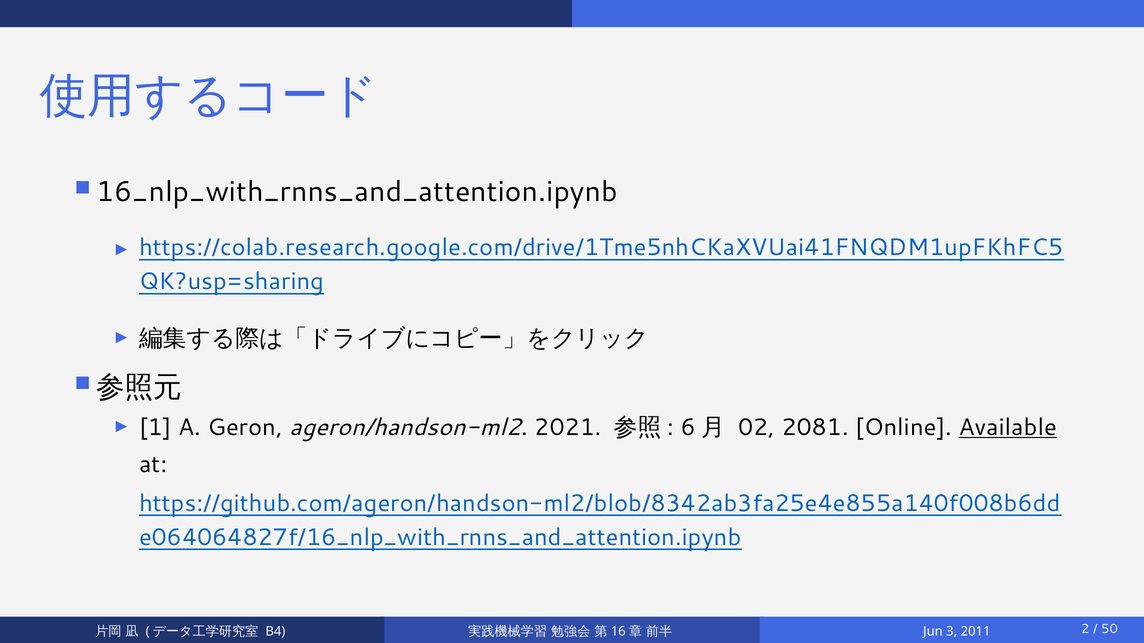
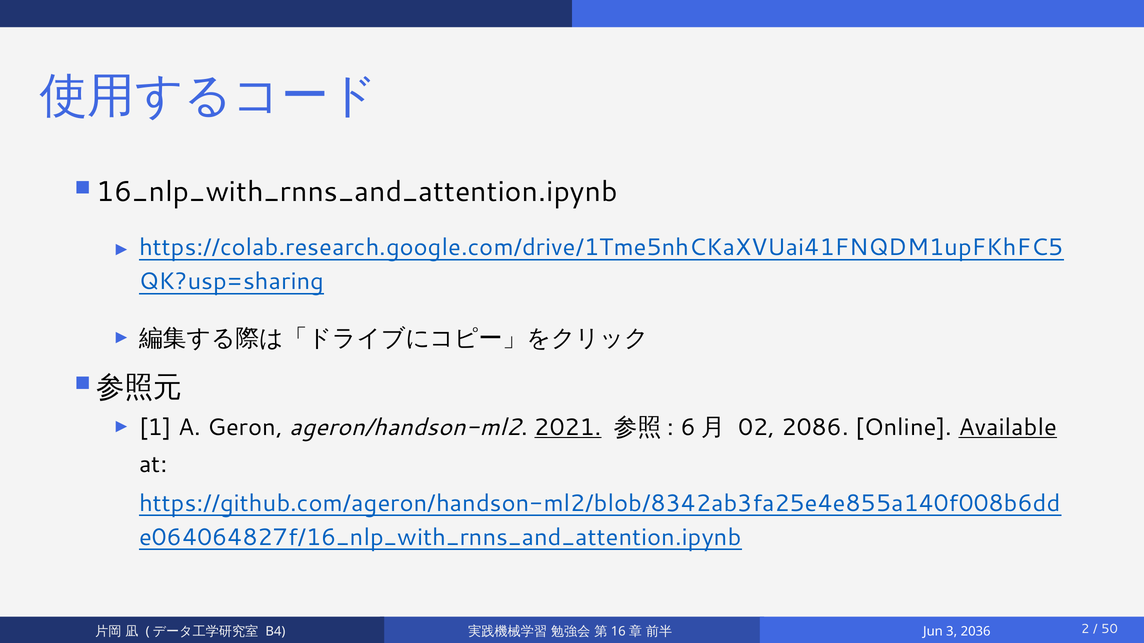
2021 underline: none -> present
2081: 2081 -> 2086
2011: 2011 -> 2036
